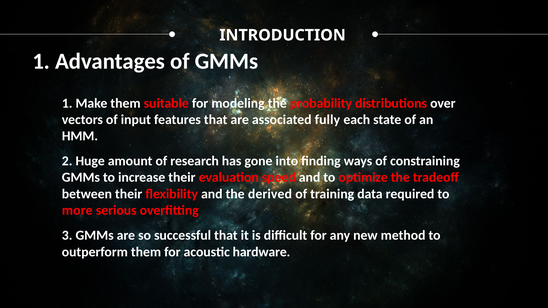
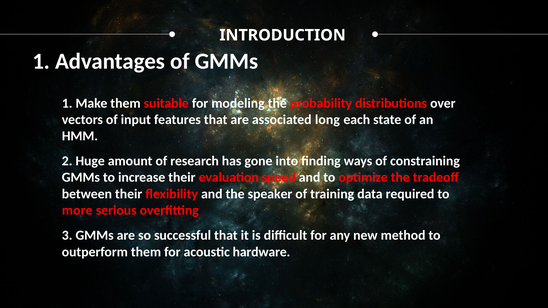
fully: fully -> long
derived: derived -> speaker
